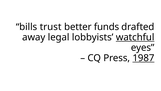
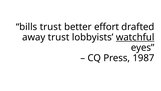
funds: funds -> effort
away legal: legal -> trust
1987 underline: present -> none
